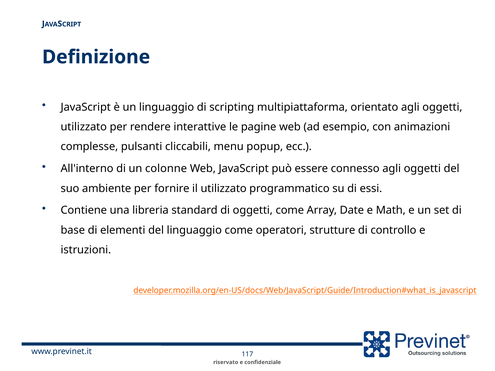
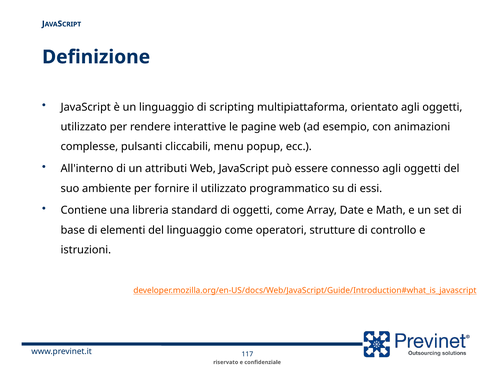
colonne: colonne -> attributi
